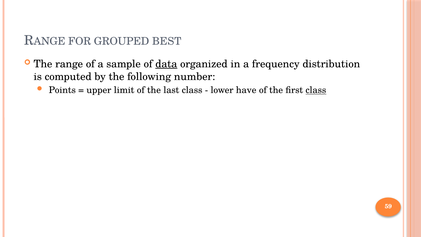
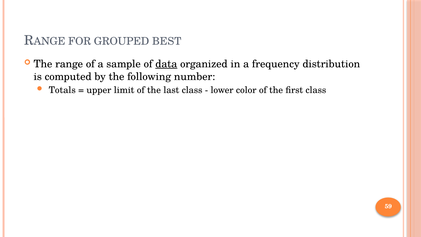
Points: Points -> Totals
have: have -> color
class at (316, 90) underline: present -> none
